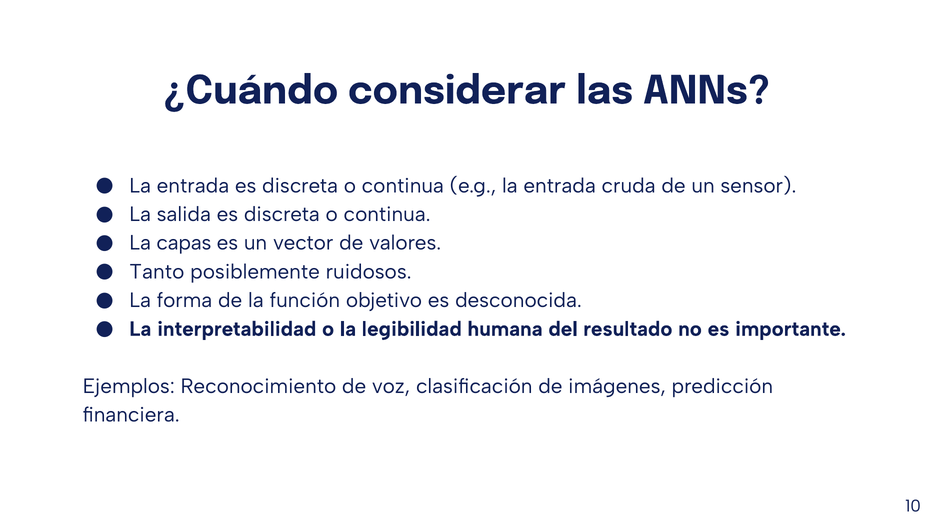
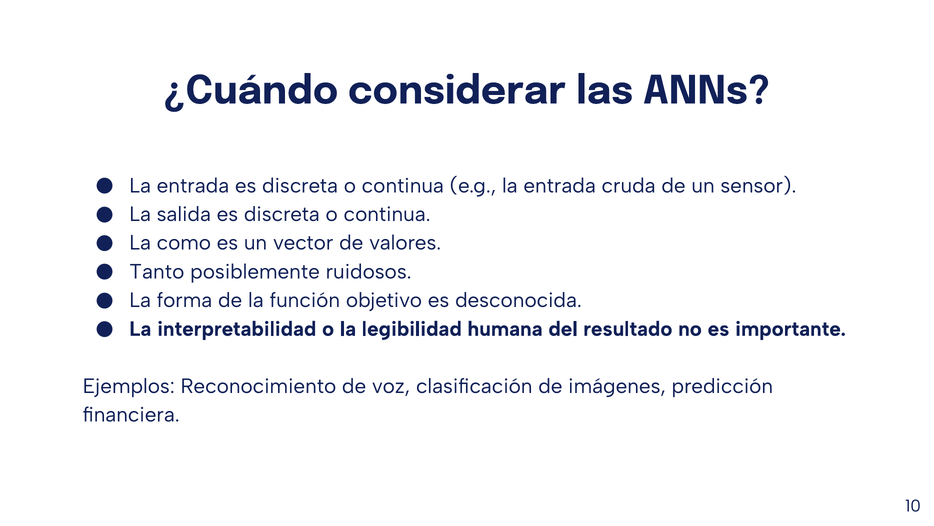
capas: capas -> como
